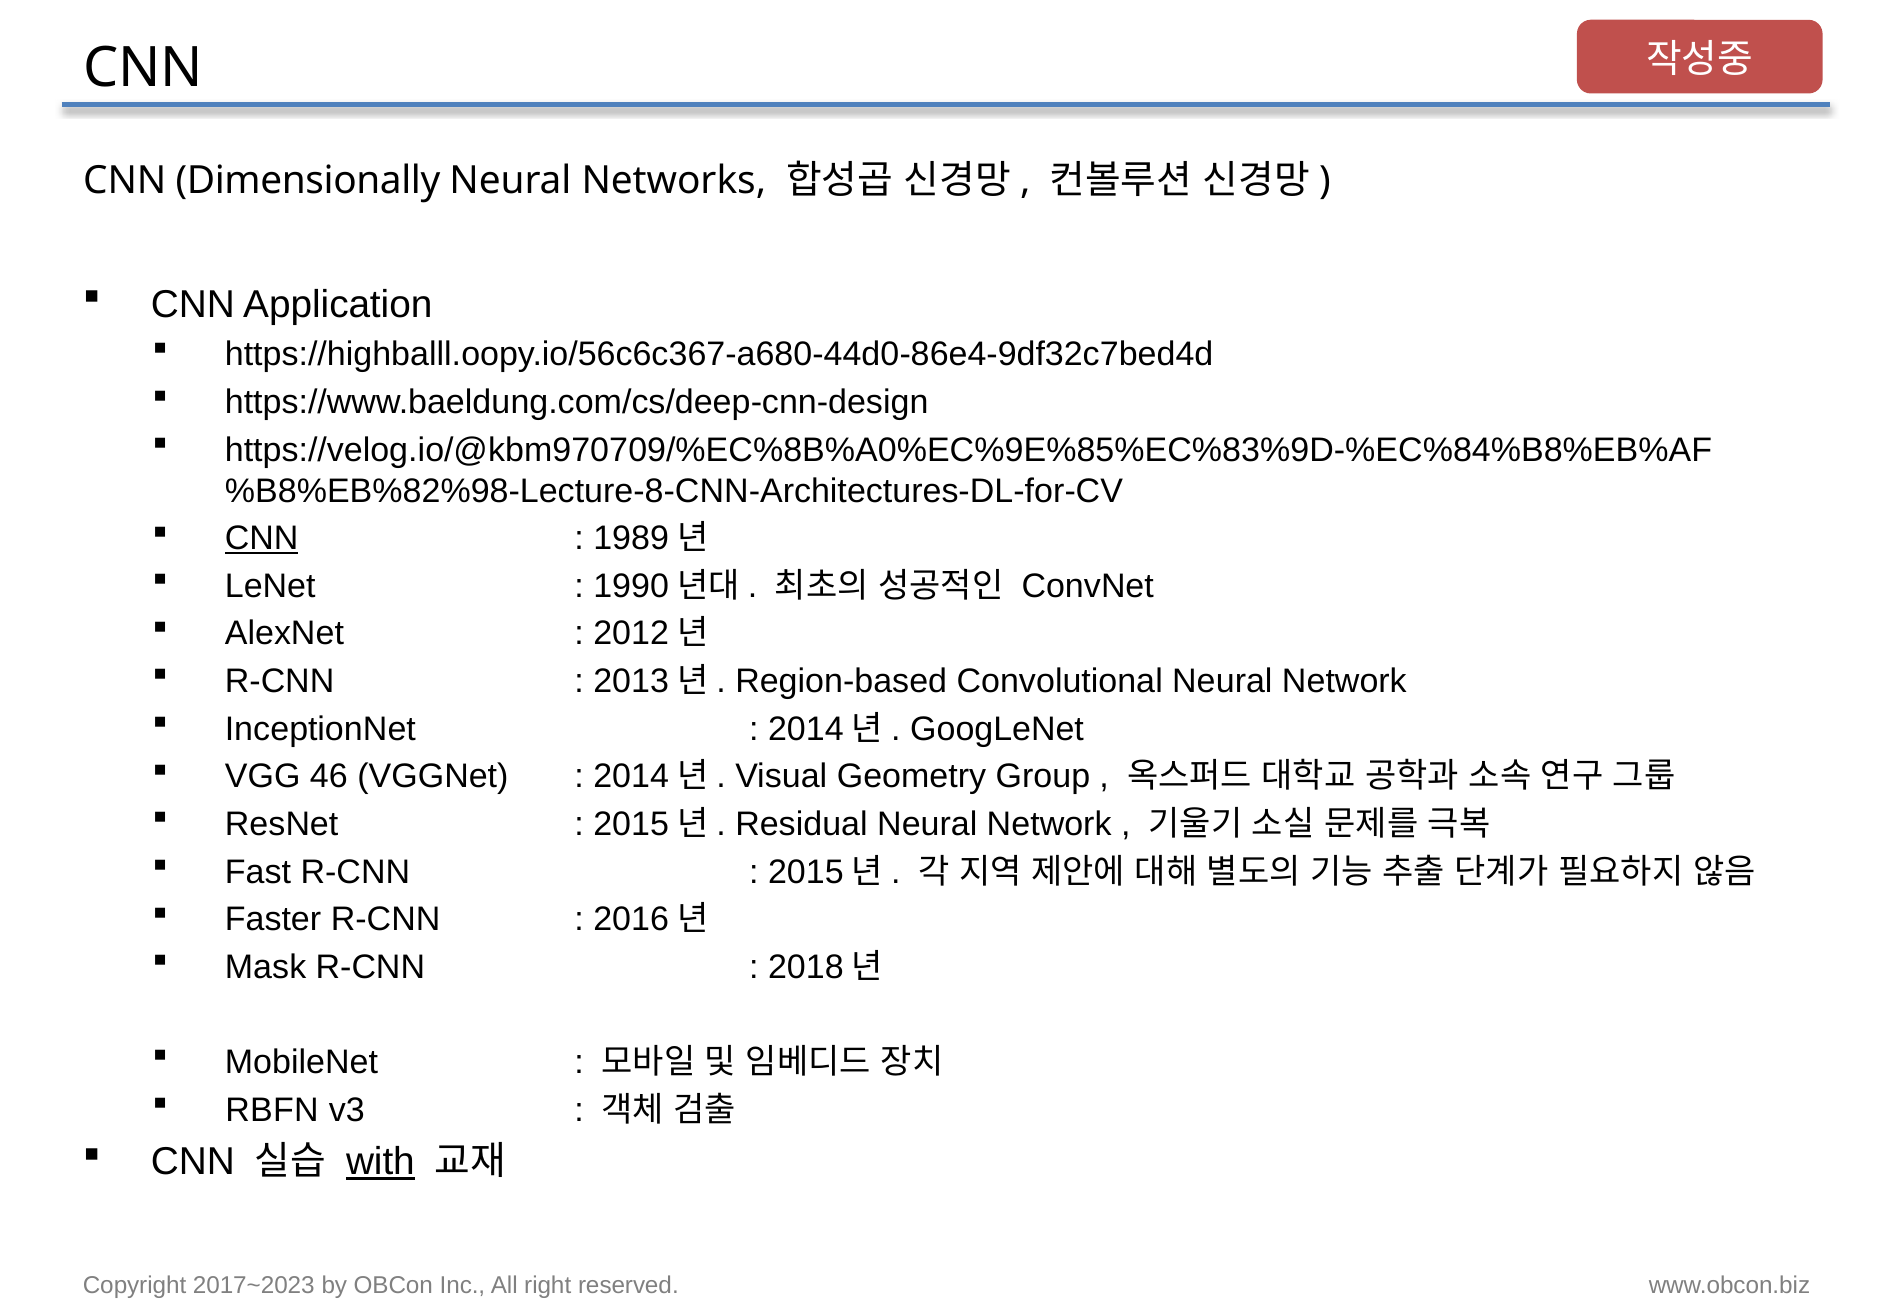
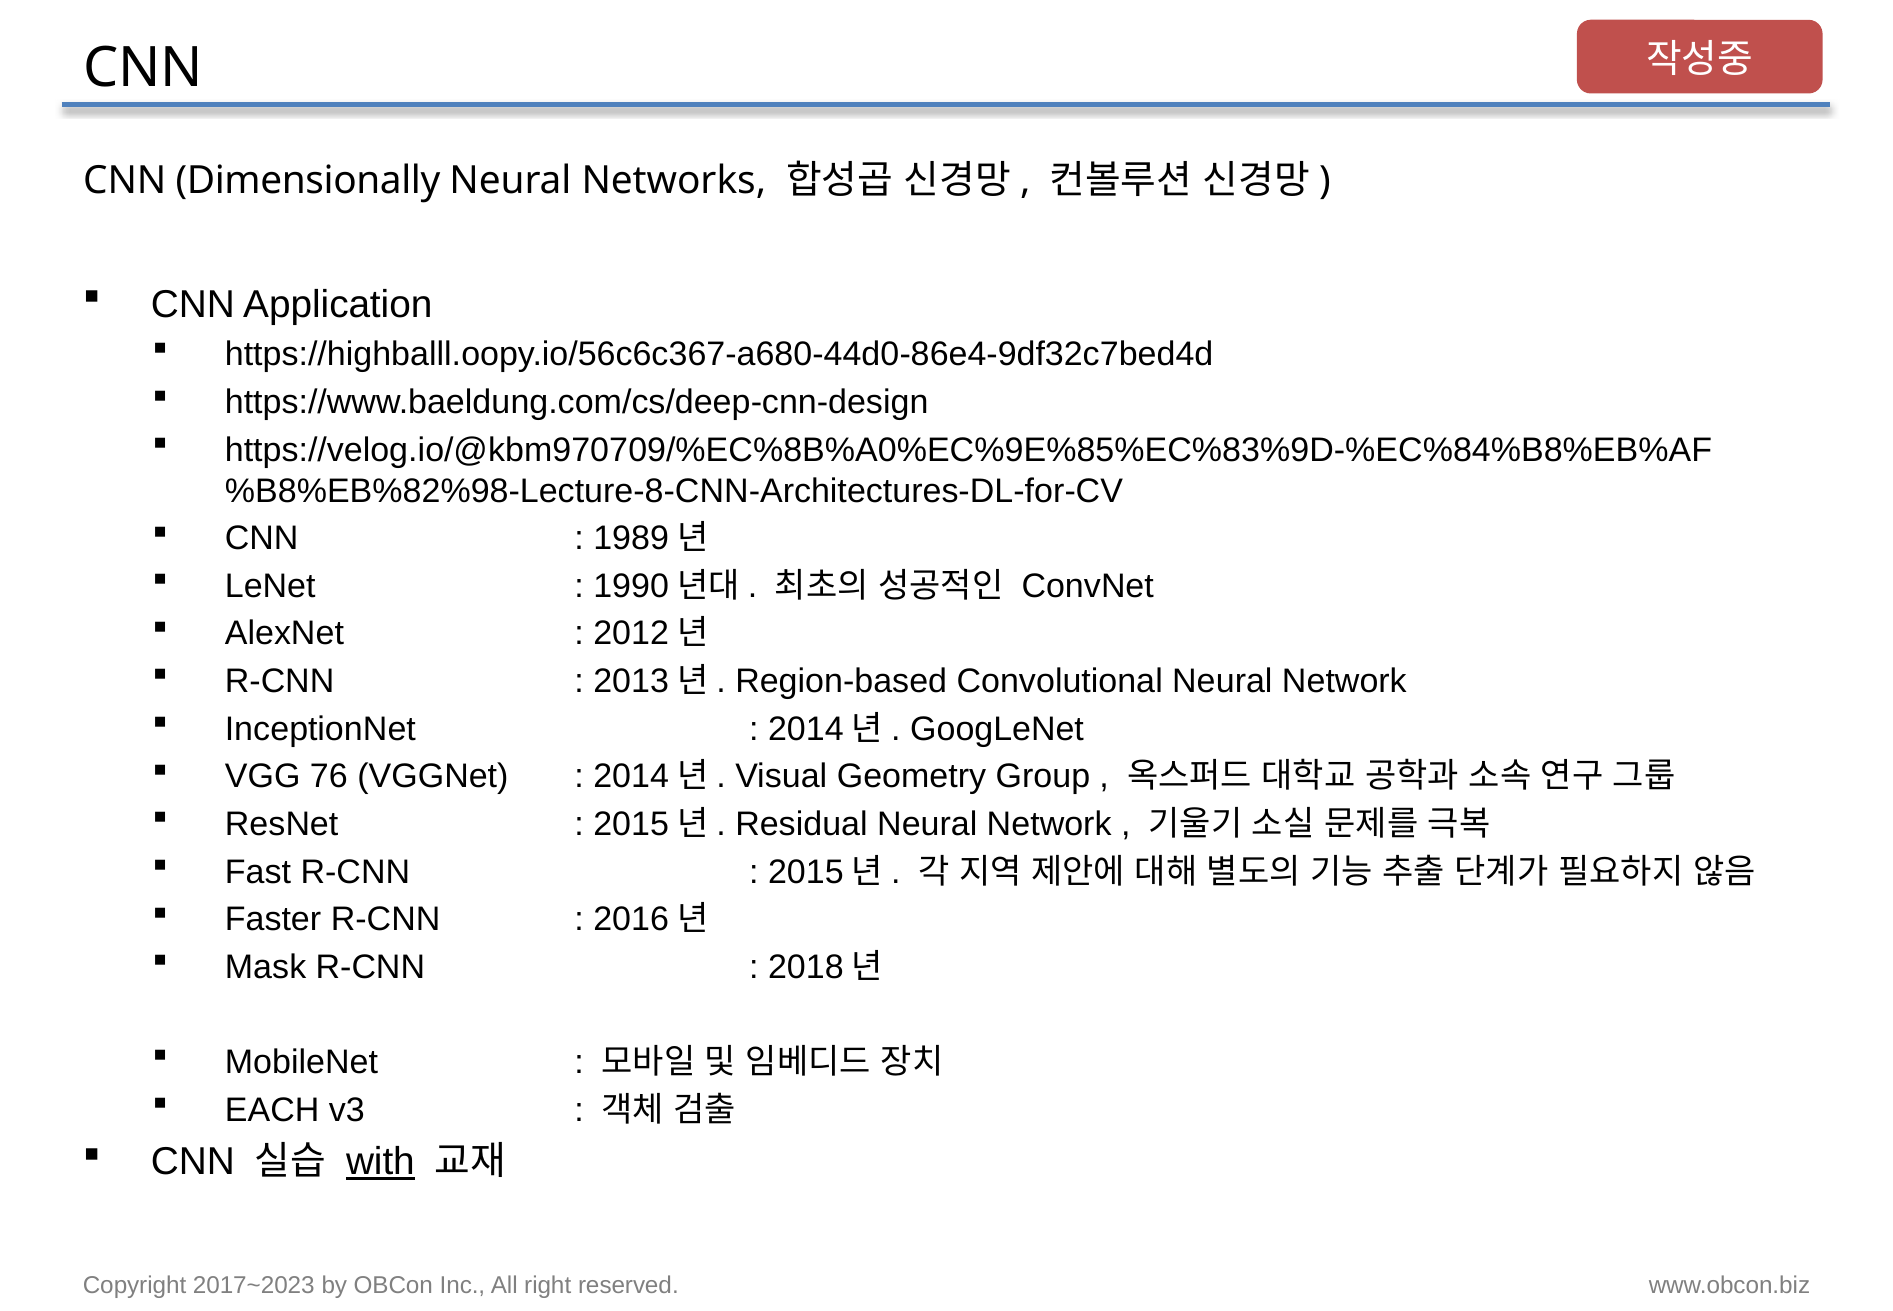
CNN at (262, 538) underline: present -> none
46: 46 -> 76
RBFN: RBFN -> EACH
